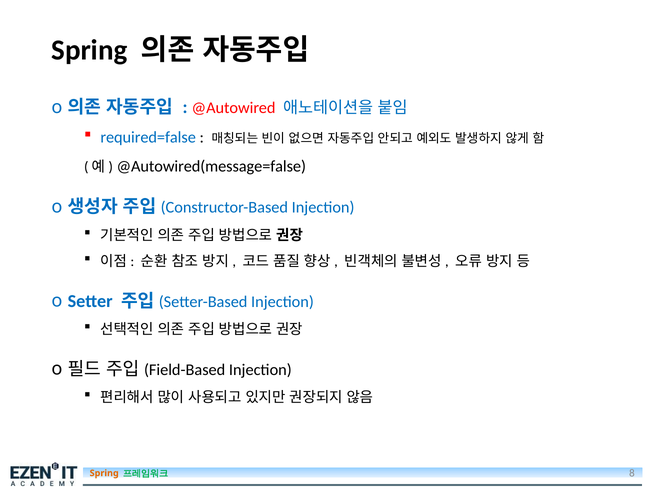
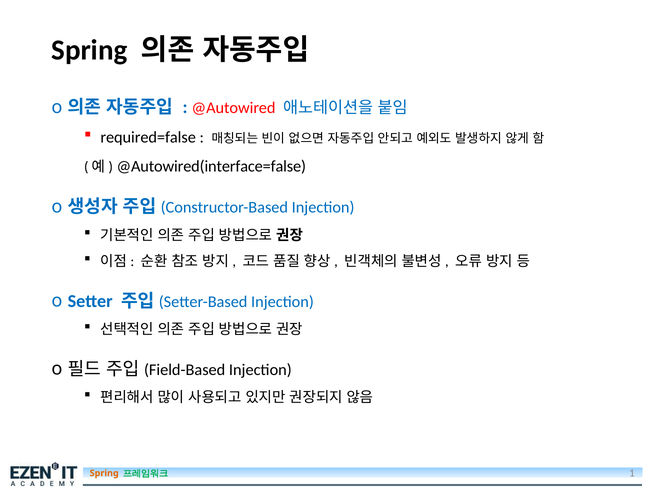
required=false colour: blue -> black
@Autowired(message=false: @Autowired(message=false -> @Autowired(interface=false
8: 8 -> 1
